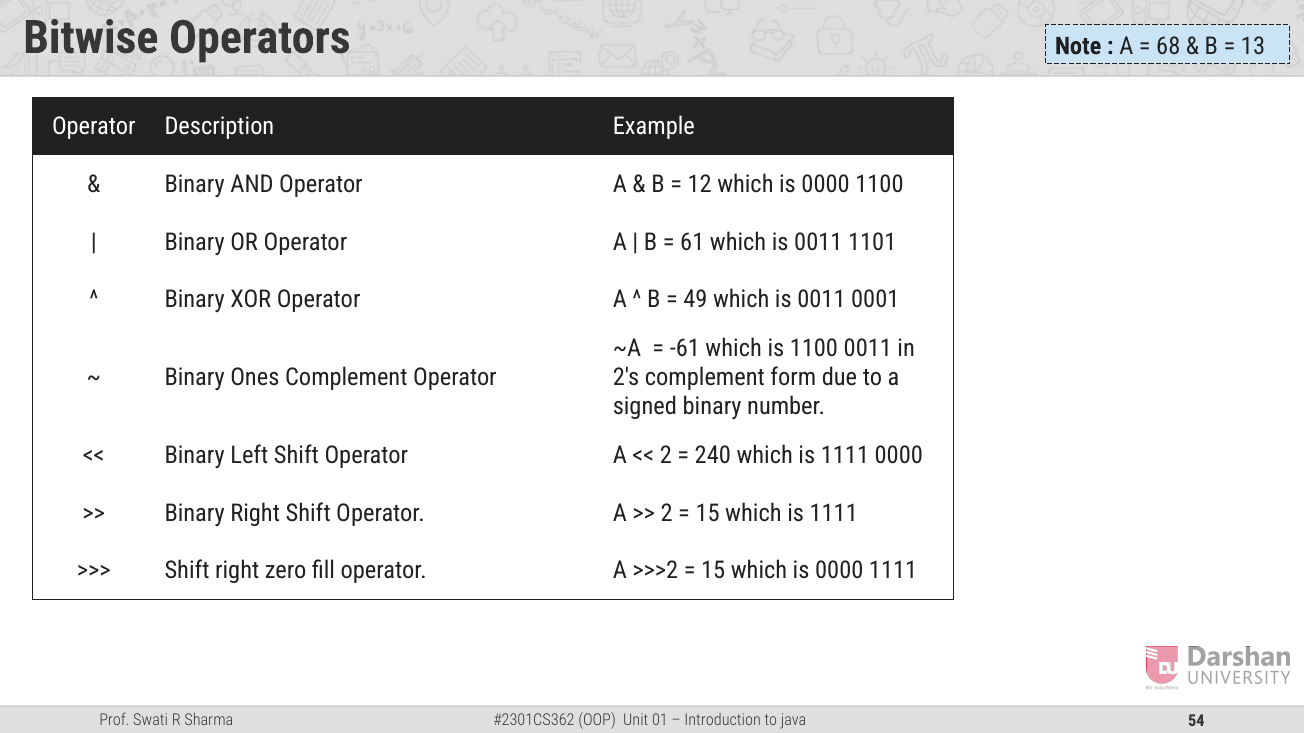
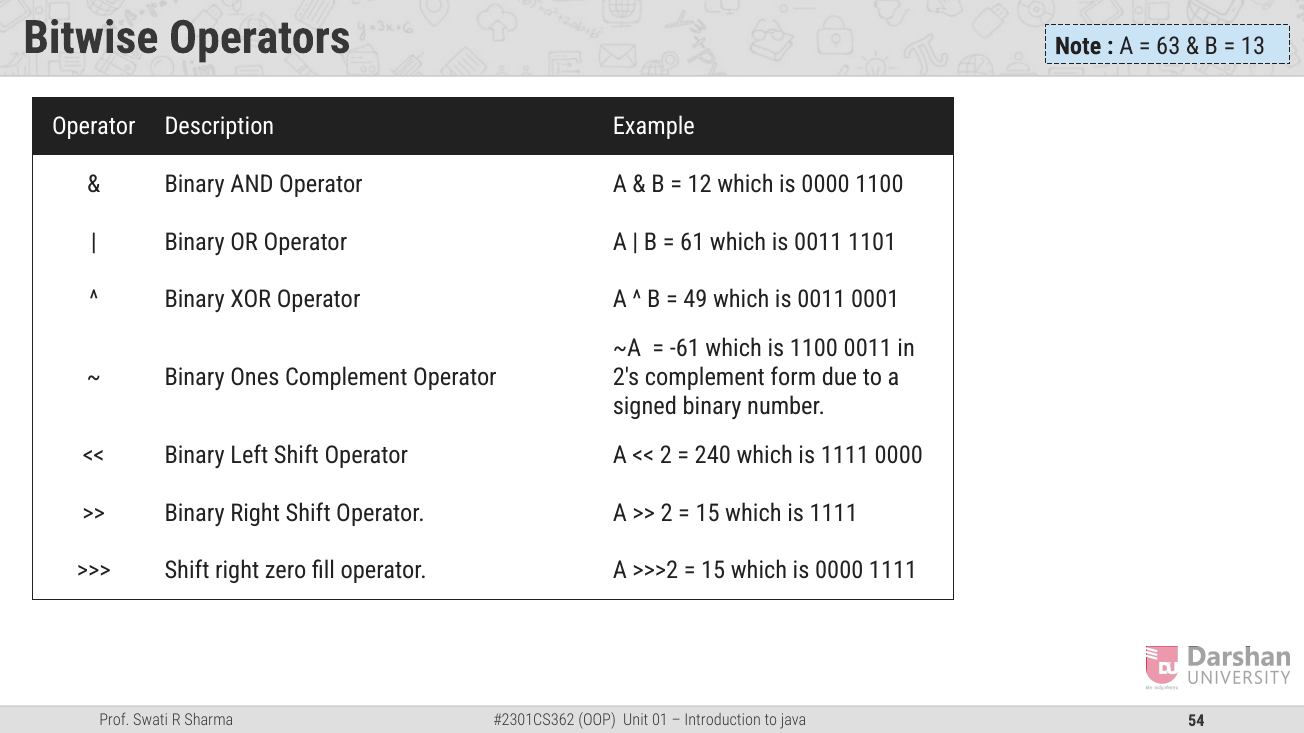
68: 68 -> 63
